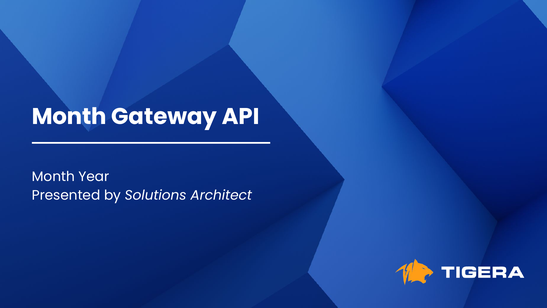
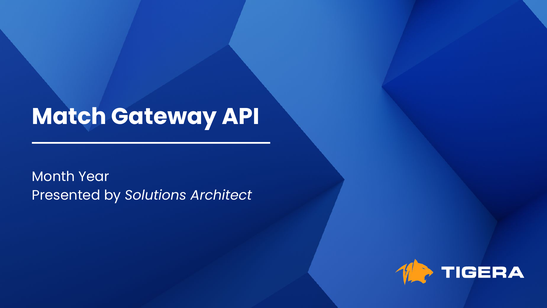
Month at (69, 116): Month -> Match
